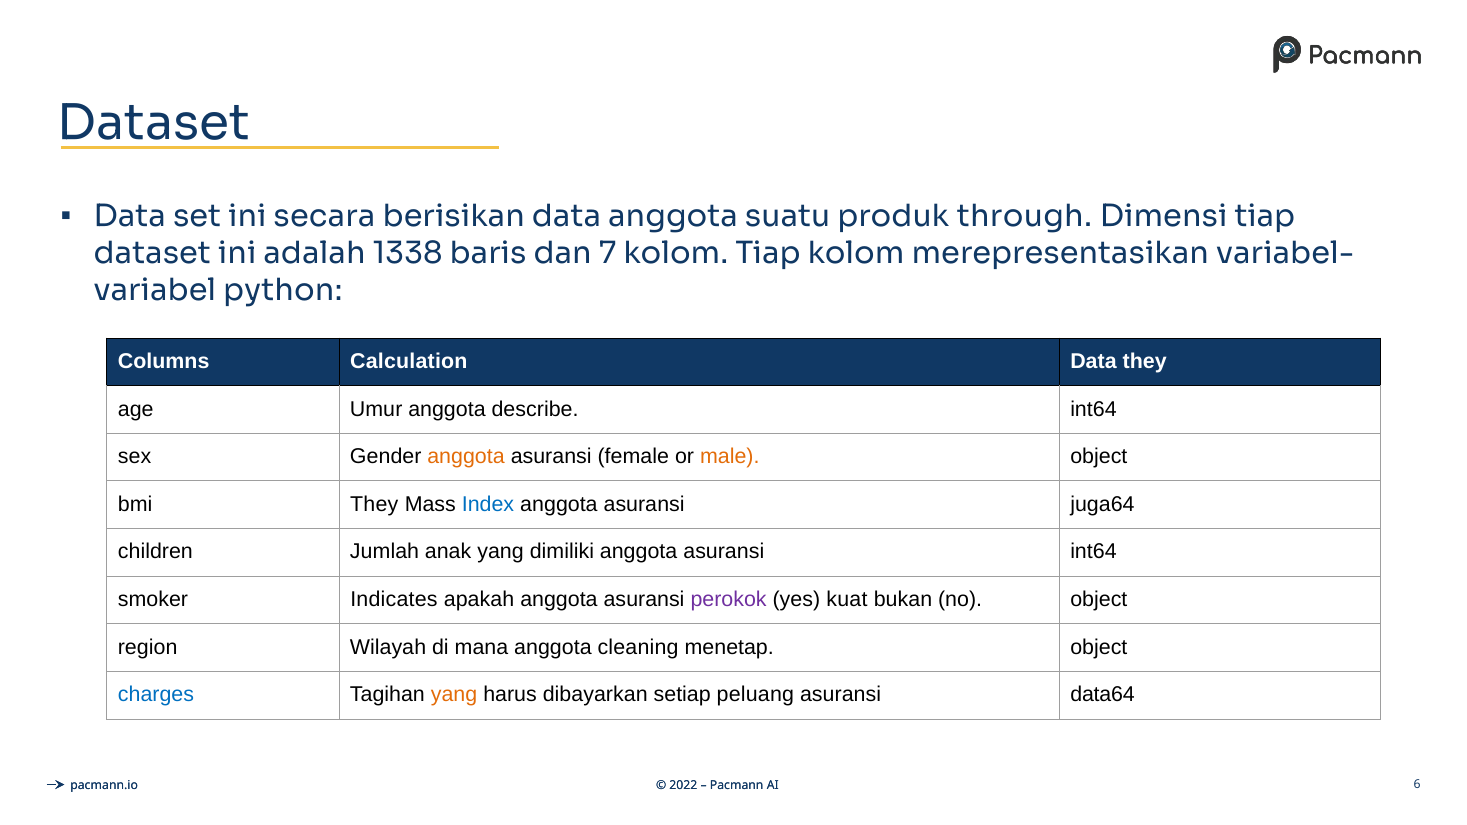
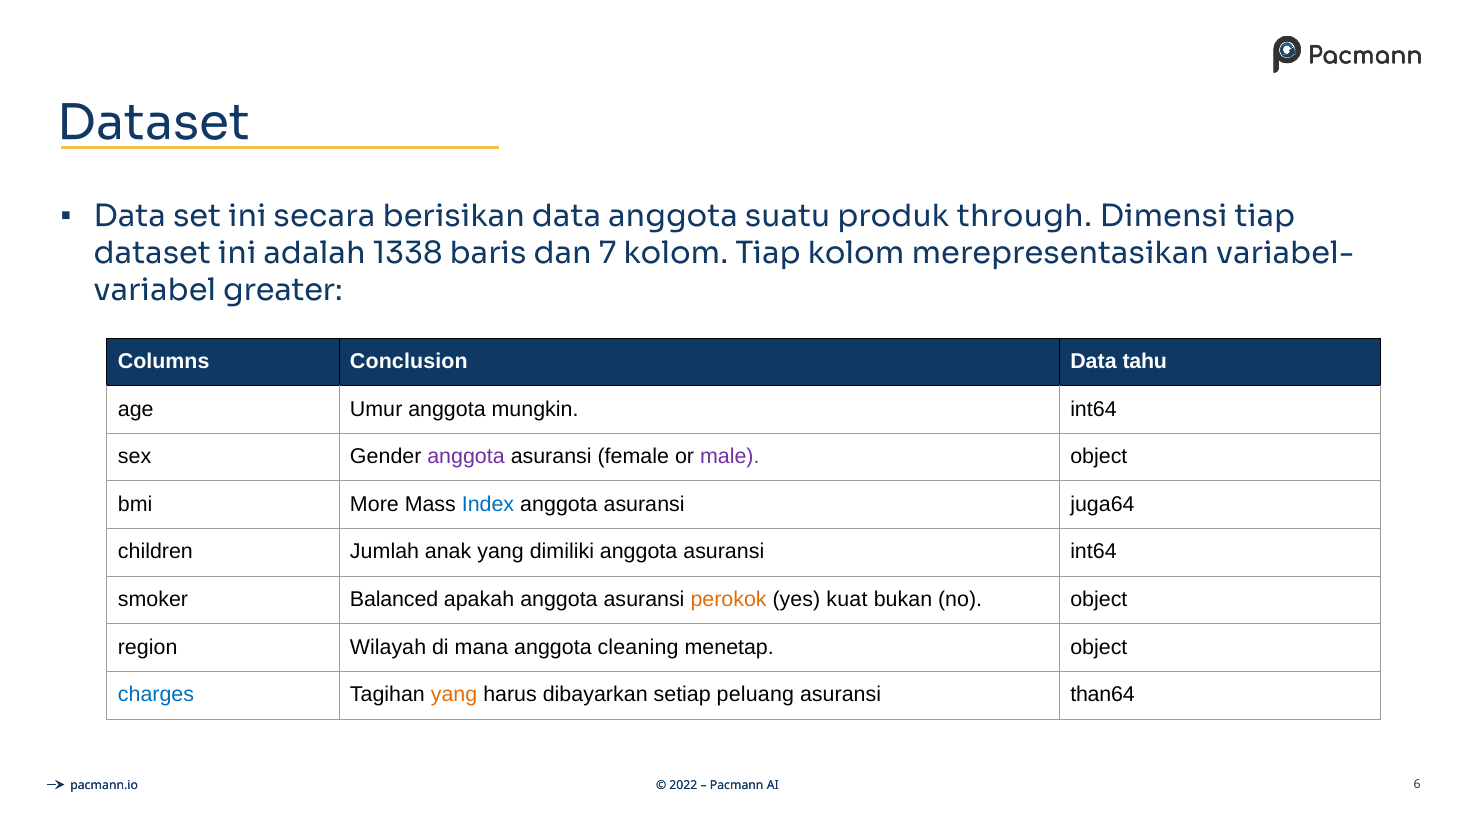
python: python -> greater
Calculation: Calculation -> Conclusion
Data they: they -> tahu
describe: describe -> mungkin
anggota at (466, 457) colour: orange -> purple
male colour: orange -> purple
bmi They: They -> More
Indicates: Indicates -> Balanced
perokok colour: purple -> orange
data64: data64 -> than64
